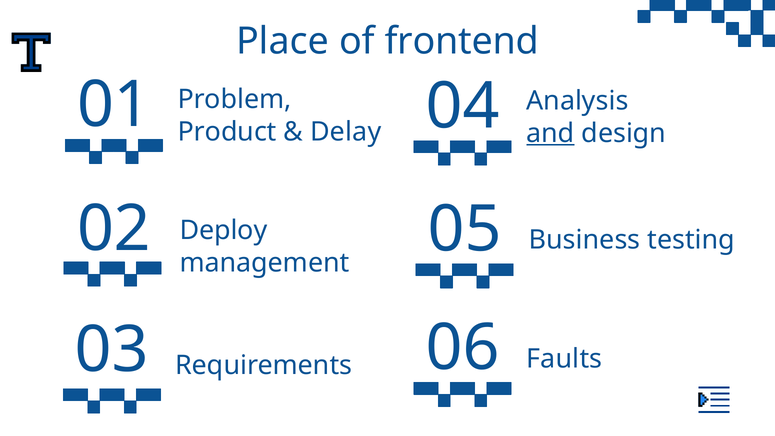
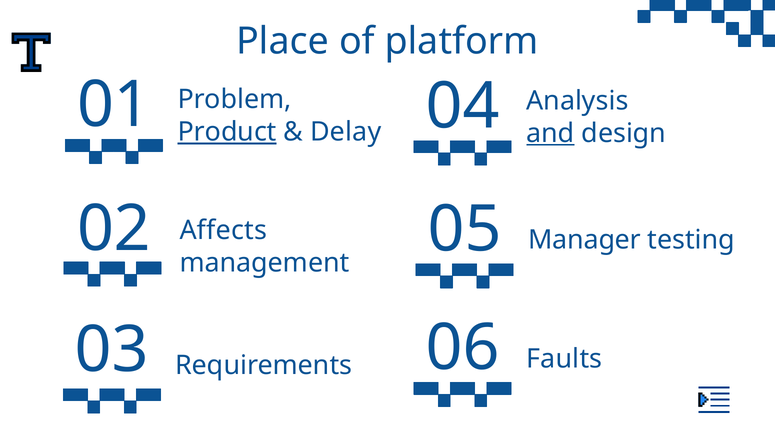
frontend: frontend -> platform
Product underline: none -> present
Deploy: Deploy -> Affects
Business: Business -> Manager
